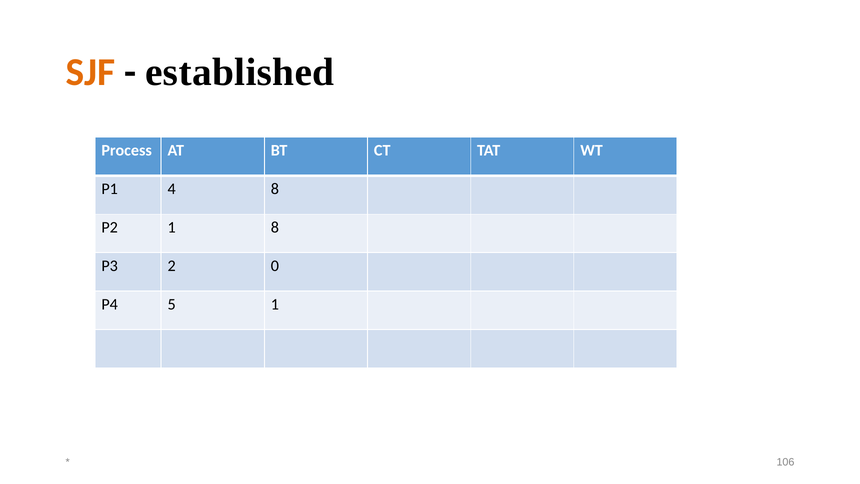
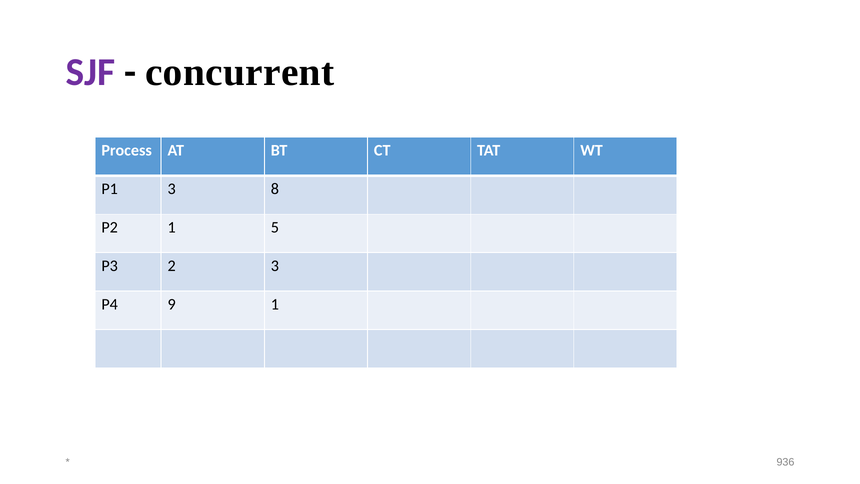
SJF colour: orange -> purple
established: established -> concurrent
P1 4: 4 -> 3
1 8: 8 -> 5
2 0: 0 -> 3
5: 5 -> 9
106: 106 -> 936
